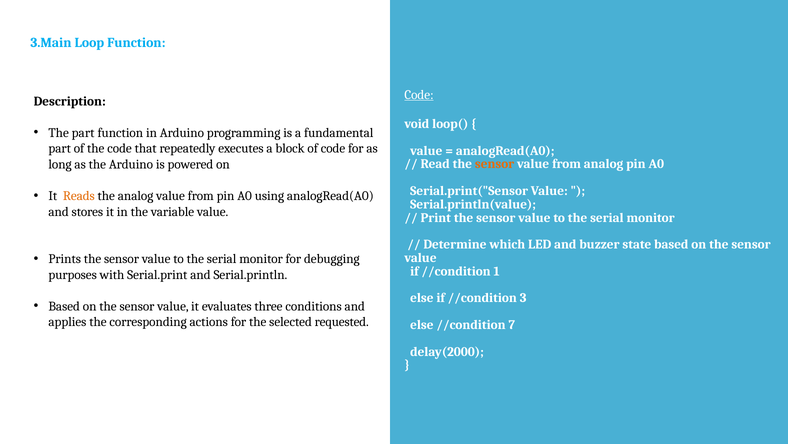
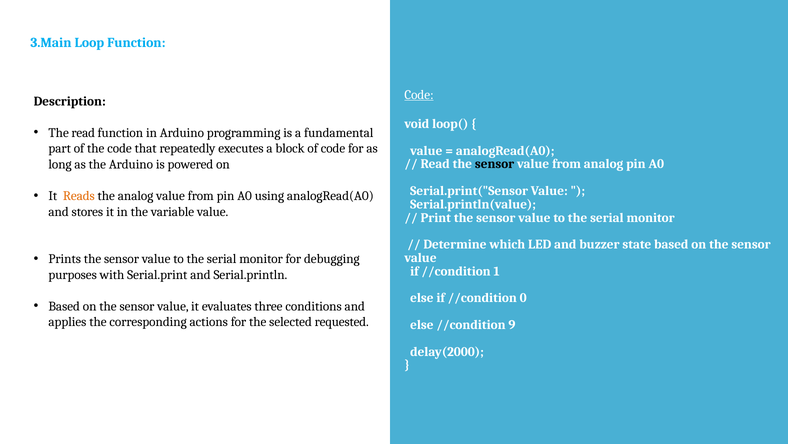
The part: part -> read
sensor at (495, 164) colour: orange -> black
3: 3 -> 0
7: 7 -> 9
